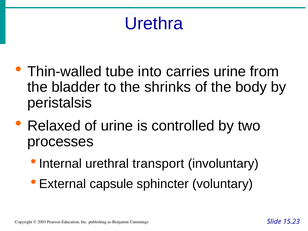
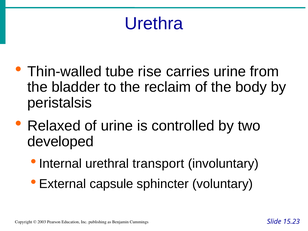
into: into -> rise
shrinks: shrinks -> reclaim
processes: processes -> developed
